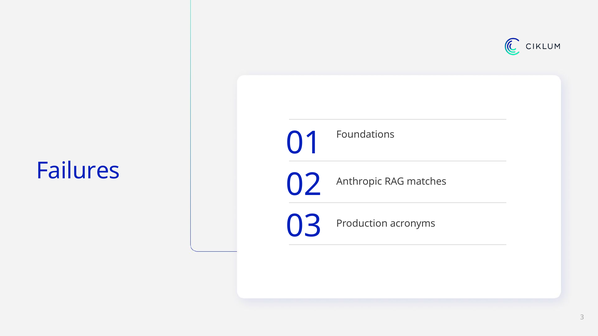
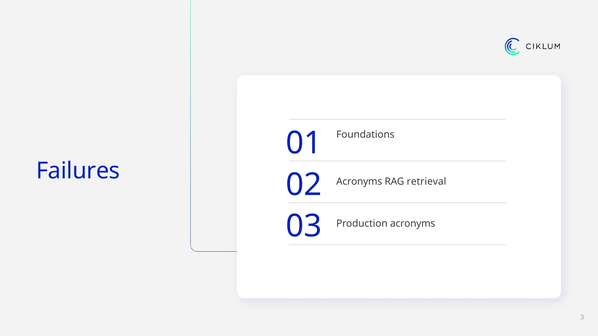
Anthropic at (359, 182): Anthropic -> Acronyms
matches: matches -> retrieval
